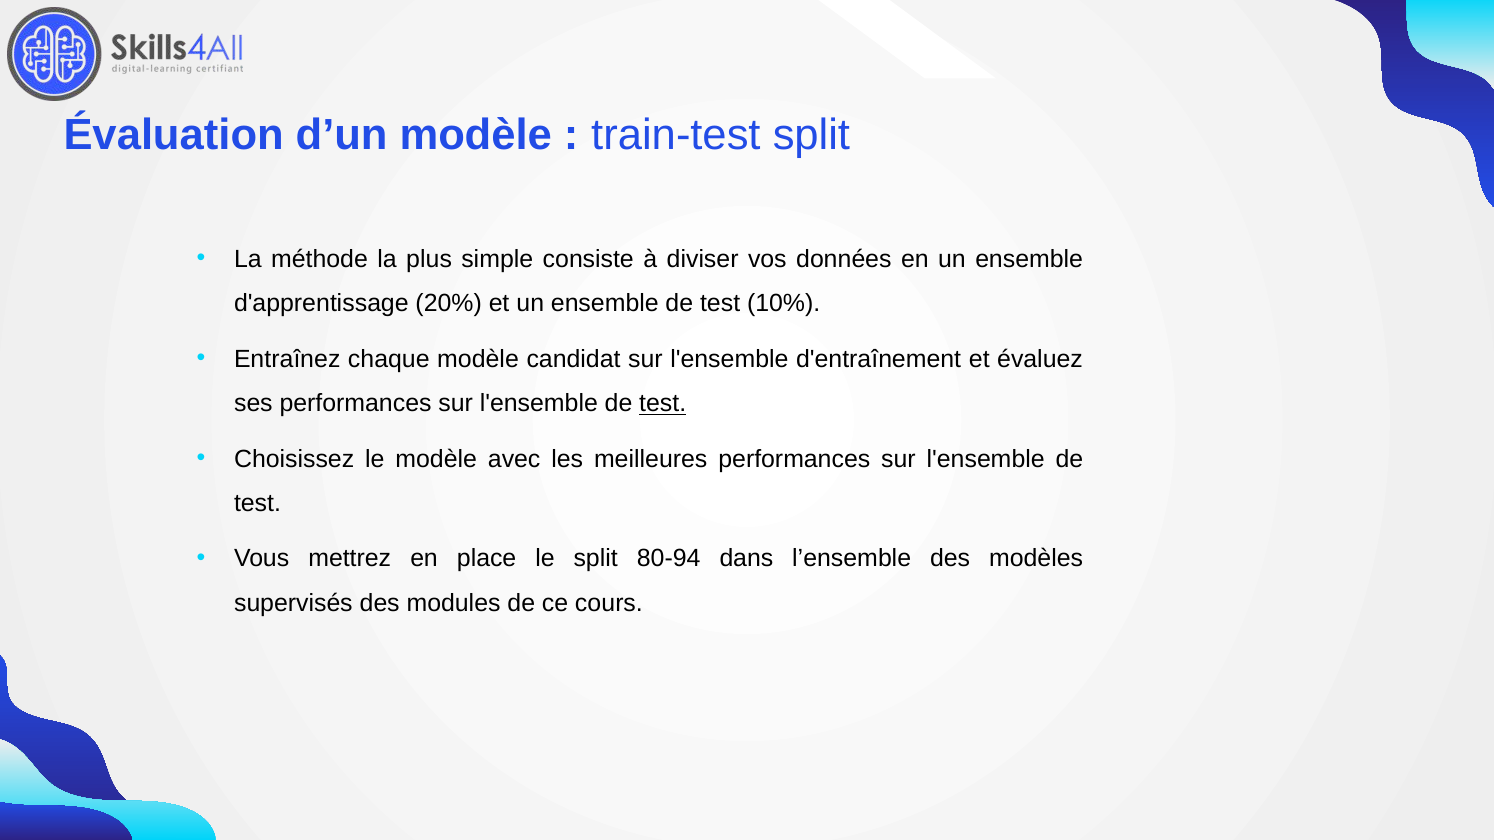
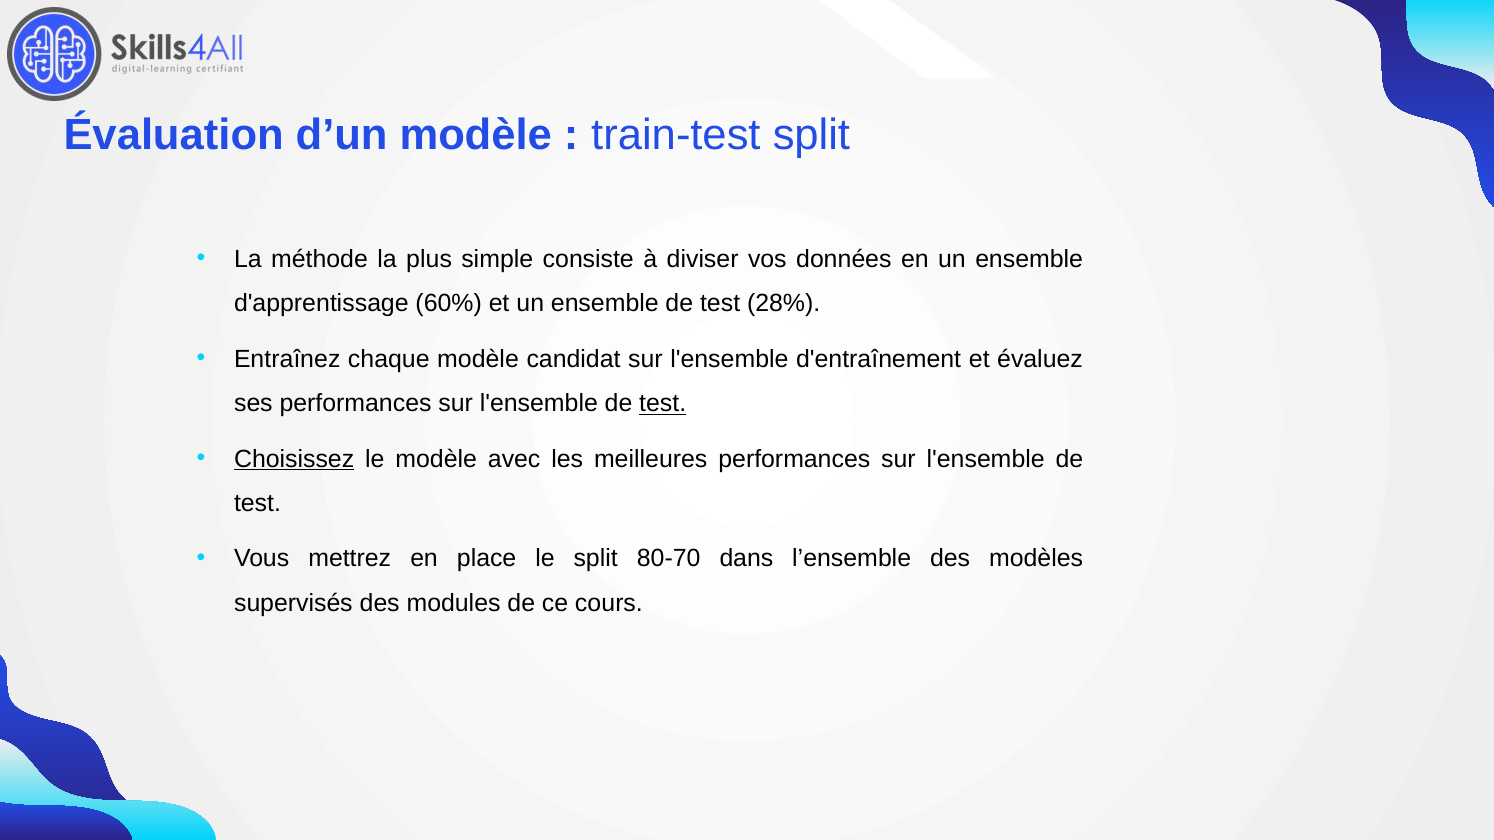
20%: 20% -> 60%
10%: 10% -> 28%
Choisissez underline: none -> present
80-94: 80-94 -> 80-70
